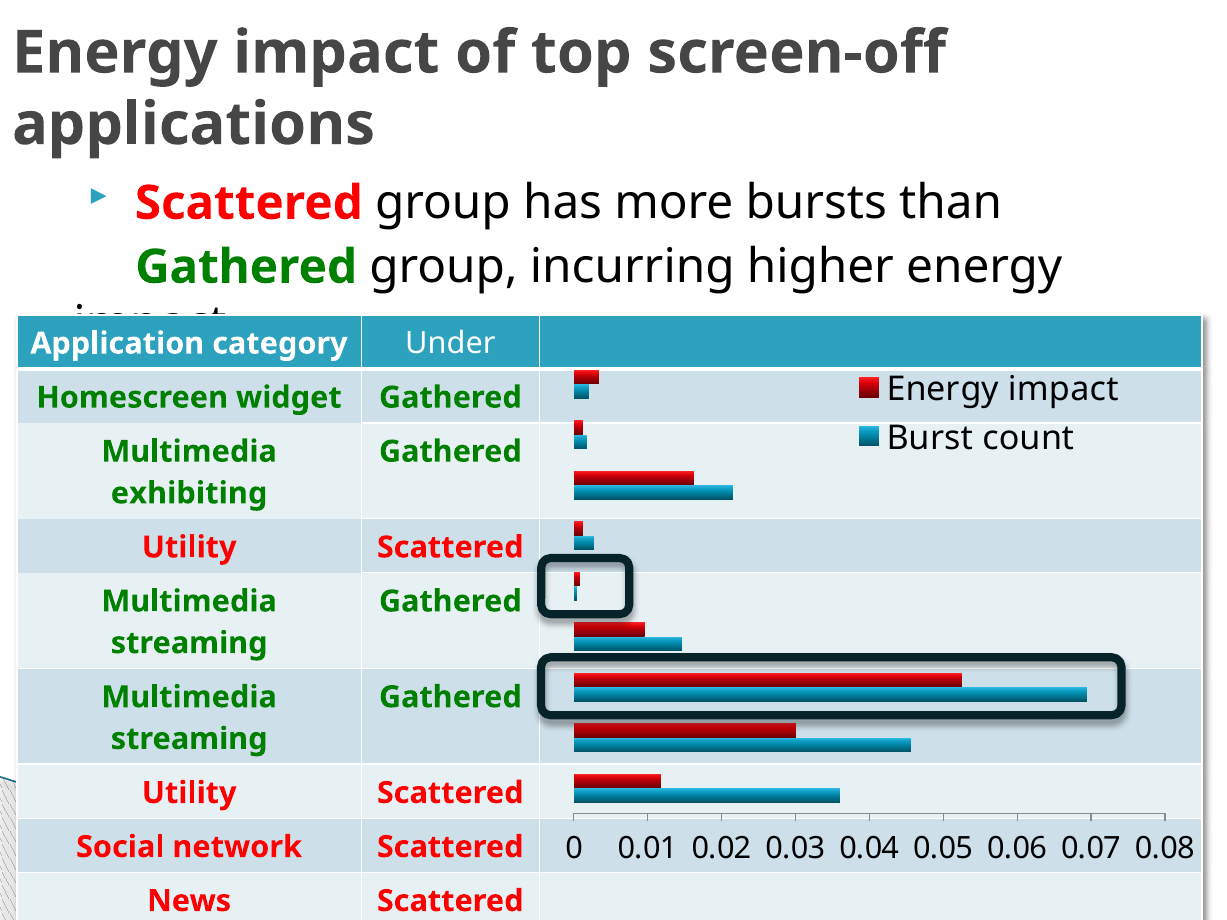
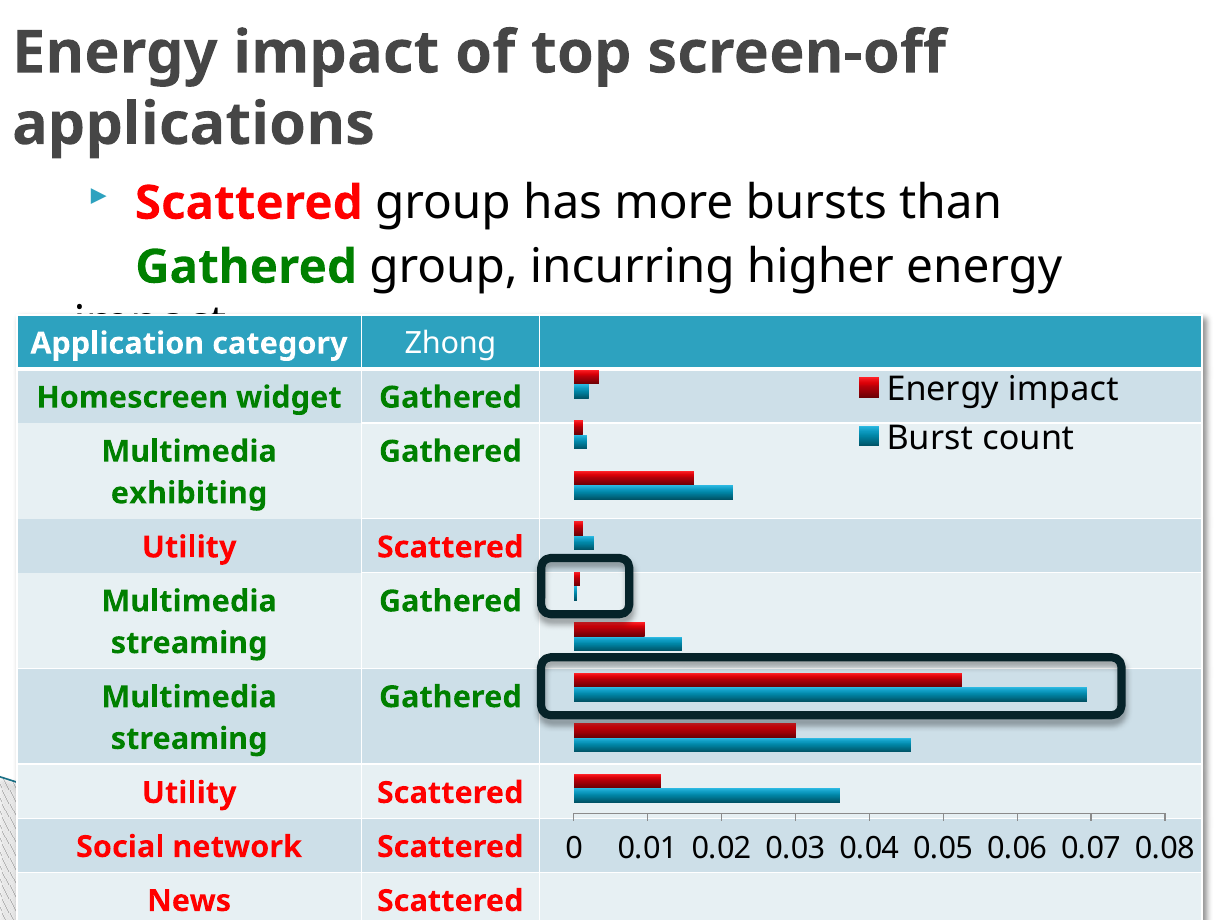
Under: Under -> Zhong
